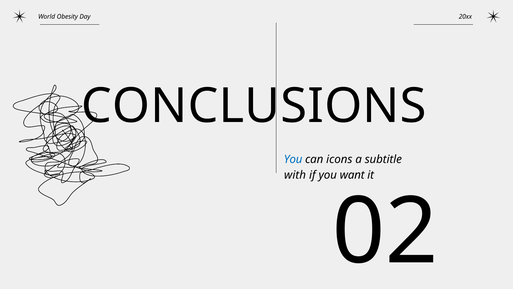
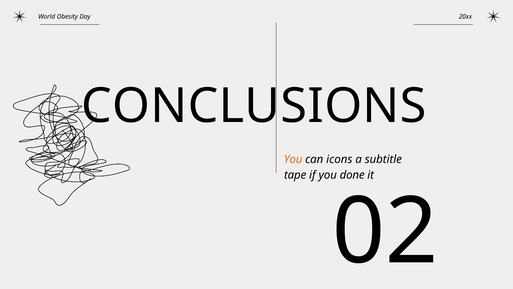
You at (293, 159) colour: blue -> orange
with: with -> tape
want: want -> done
